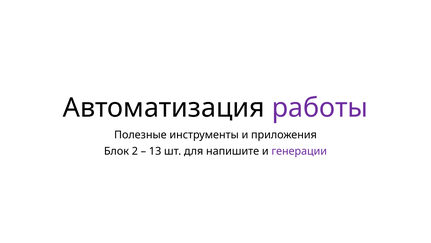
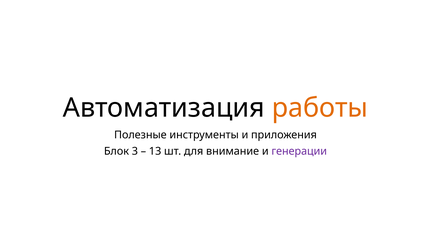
работы colour: purple -> orange
2: 2 -> 3
напишите: напишите -> внимание
